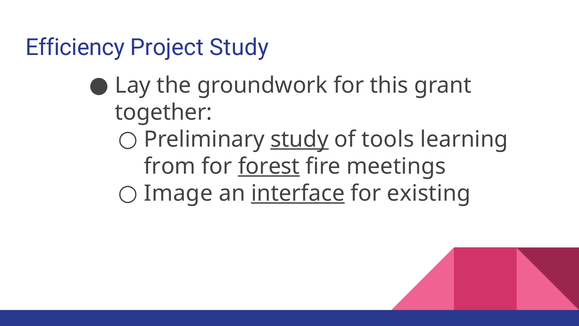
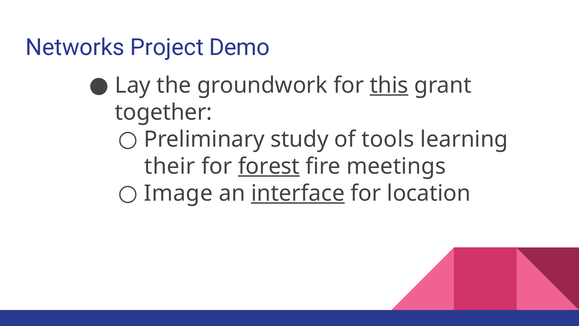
Efficiency: Efficiency -> Networks
Project Study: Study -> Demo
this underline: none -> present
study at (299, 139) underline: present -> none
from: from -> their
existing: existing -> location
